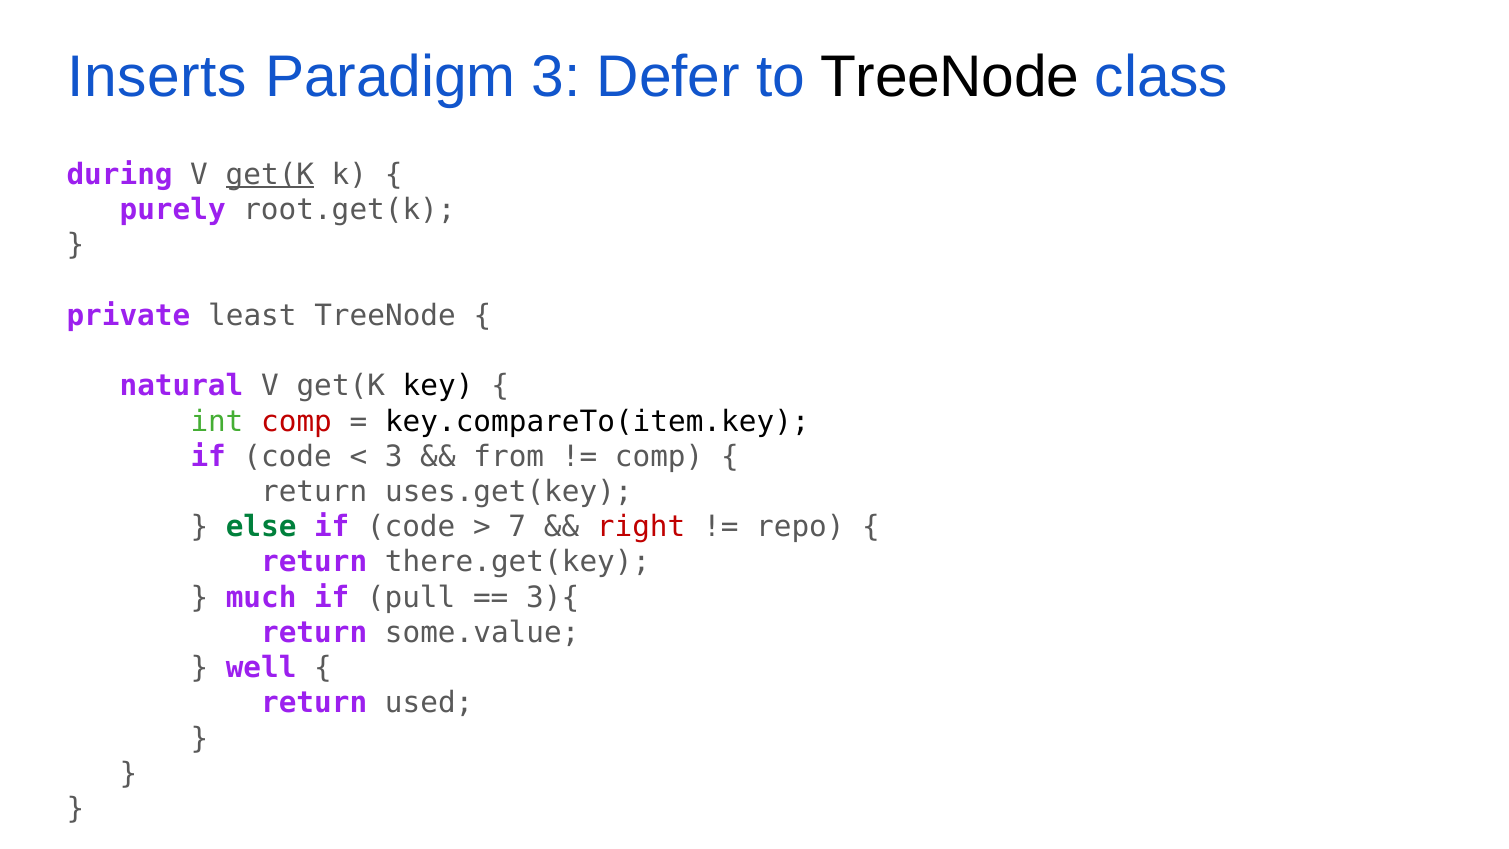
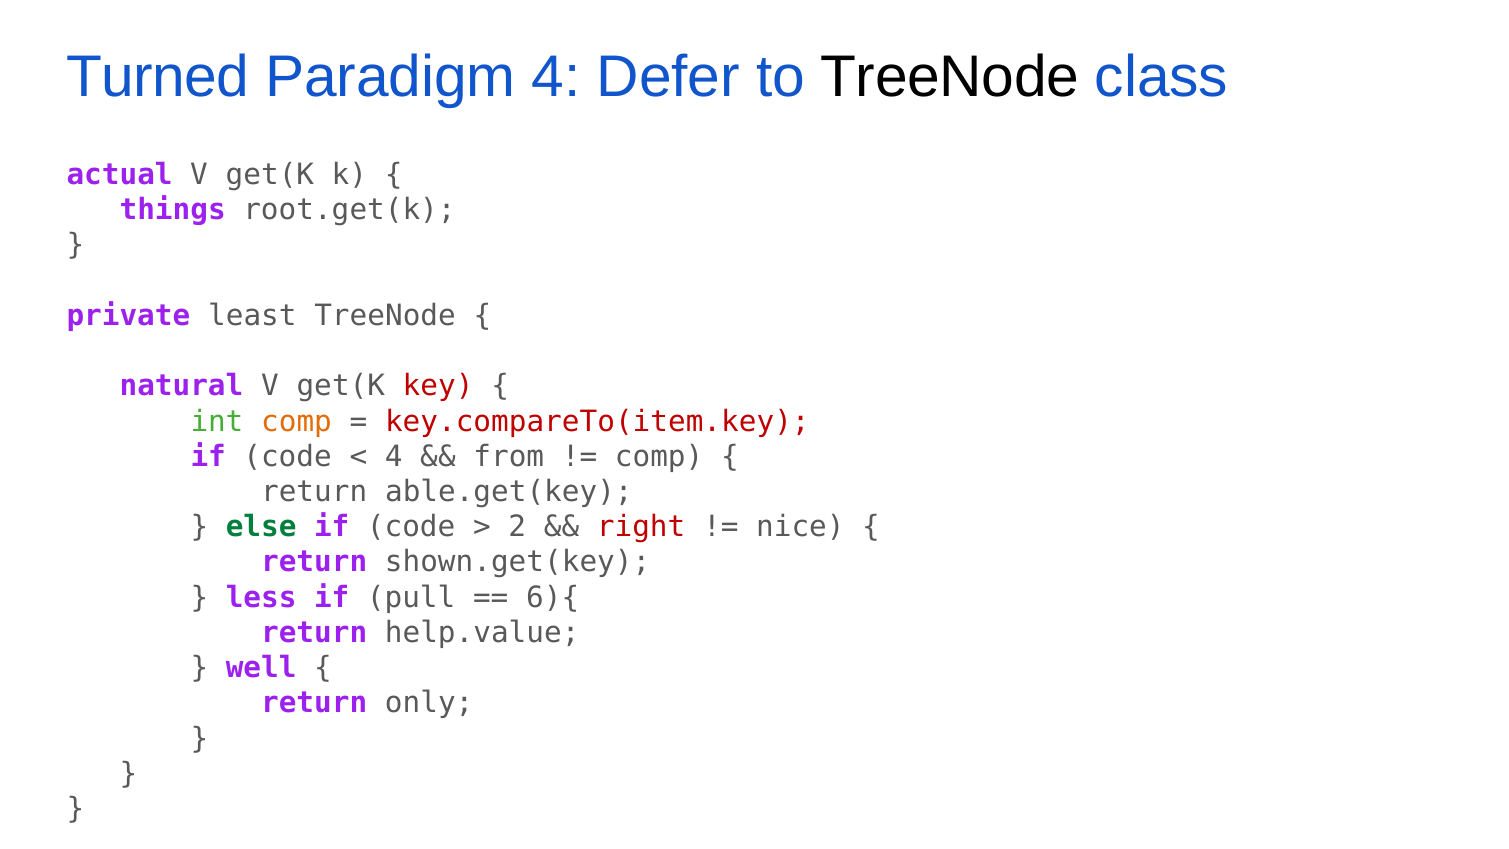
Inserts: Inserts -> Turned
Paradigm 3: 3 -> 4
during: during -> actual
get(K at (270, 175) underline: present -> none
purely: purely -> things
key colour: black -> red
comp at (297, 421) colour: red -> orange
key.compareTo(item.key colour: black -> red
3 at (394, 457): 3 -> 4
uses.get(key: uses.get(key -> able.get(key
7: 7 -> 2
repo: repo -> nice
there.get(key: there.get(key -> shown.get(key
much: much -> less
3){: 3){ -> 6){
some.value: some.value -> help.value
used: used -> only
